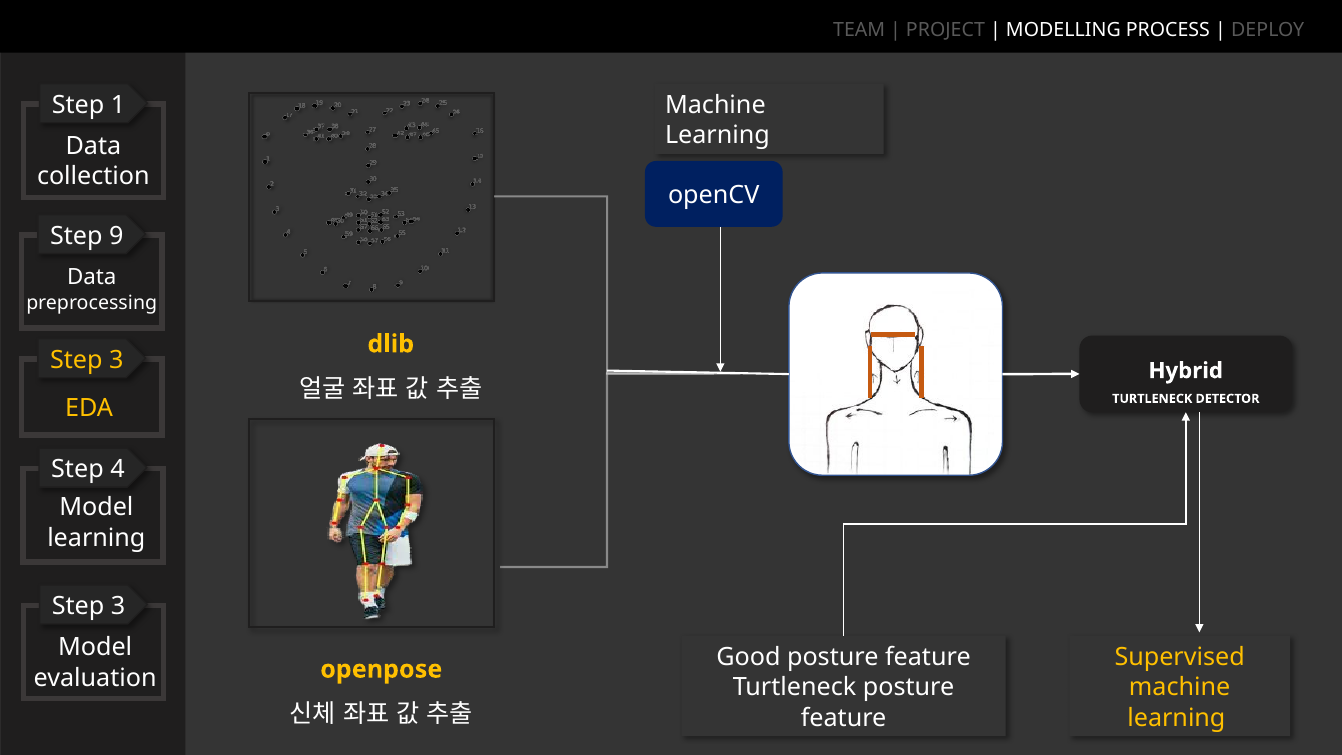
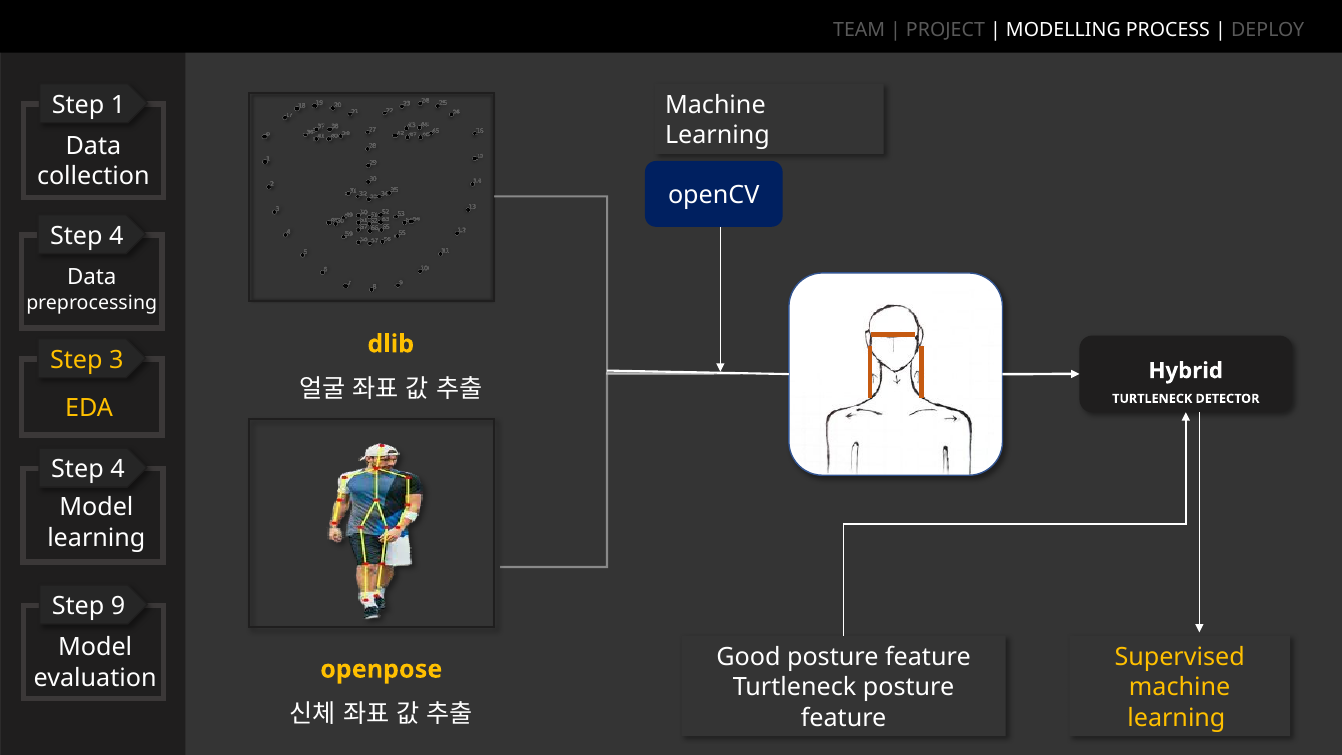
9 at (116, 236): 9 -> 4
3 at (118, 606): 3 -> 9
